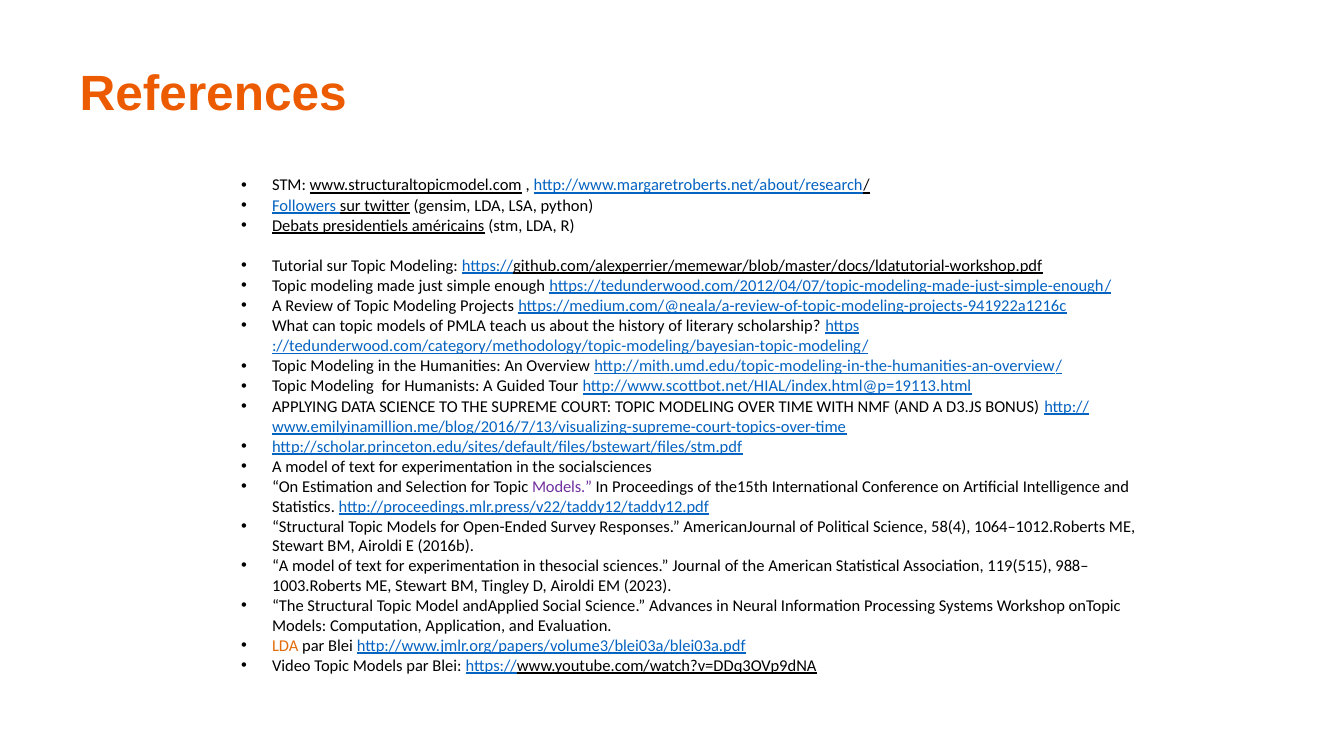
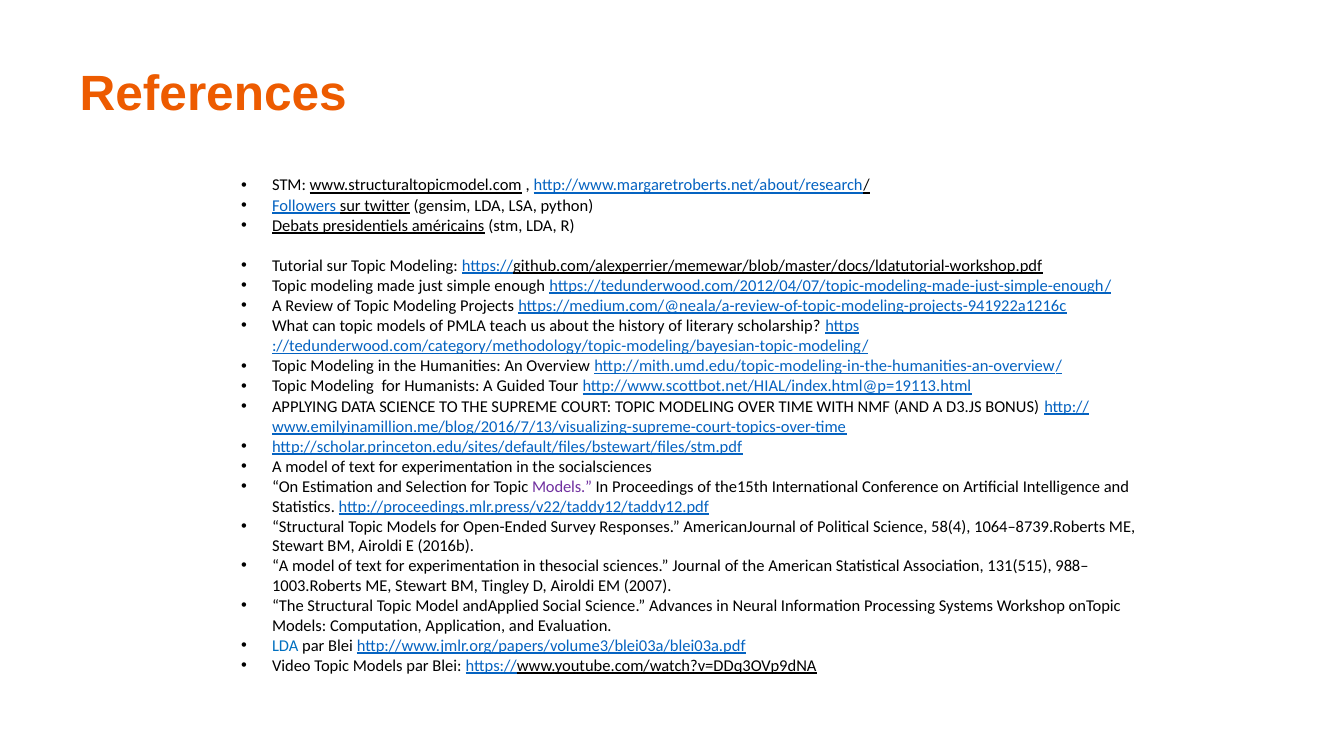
1064–1012.Roberts: 1064–1012.Roberts -> 1064–8739.Roberts
119(515: 119(515 -> 131(515
2023: 2023 -> 2007
LDA at (285, 646) colour: orange -> blue
